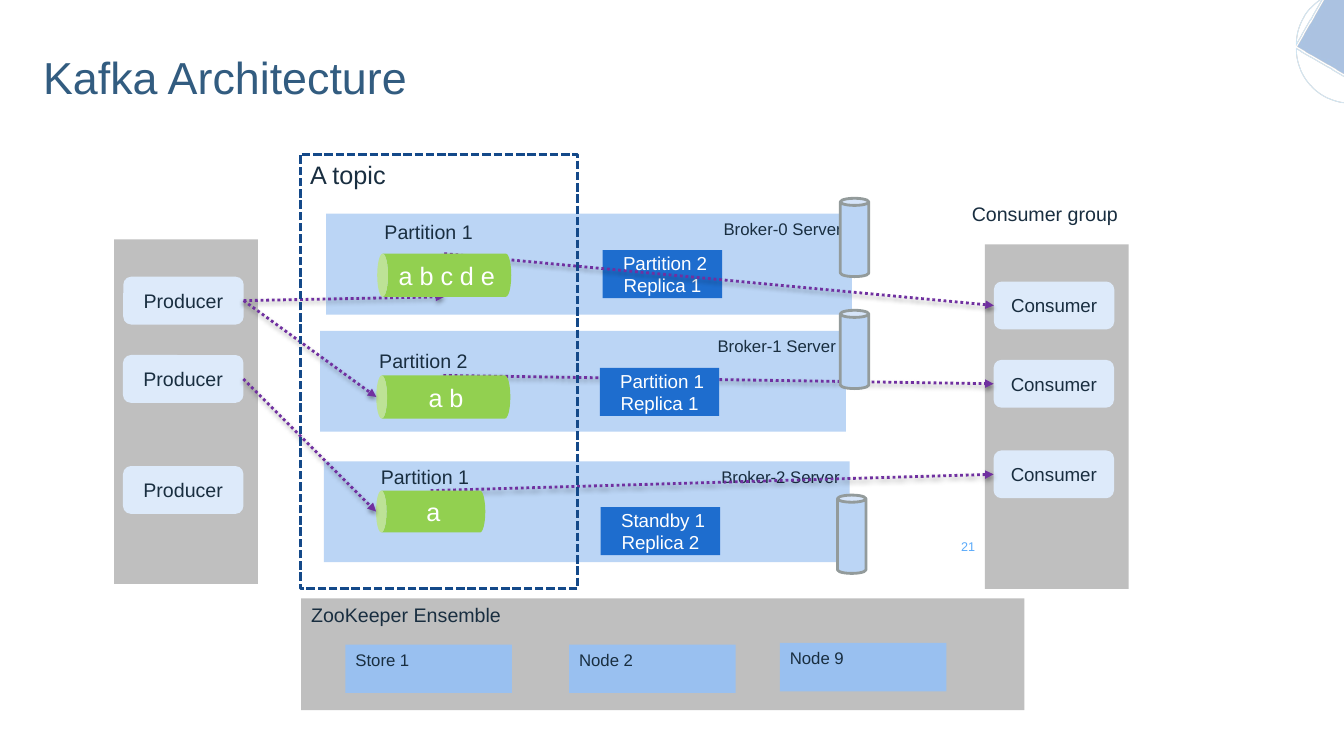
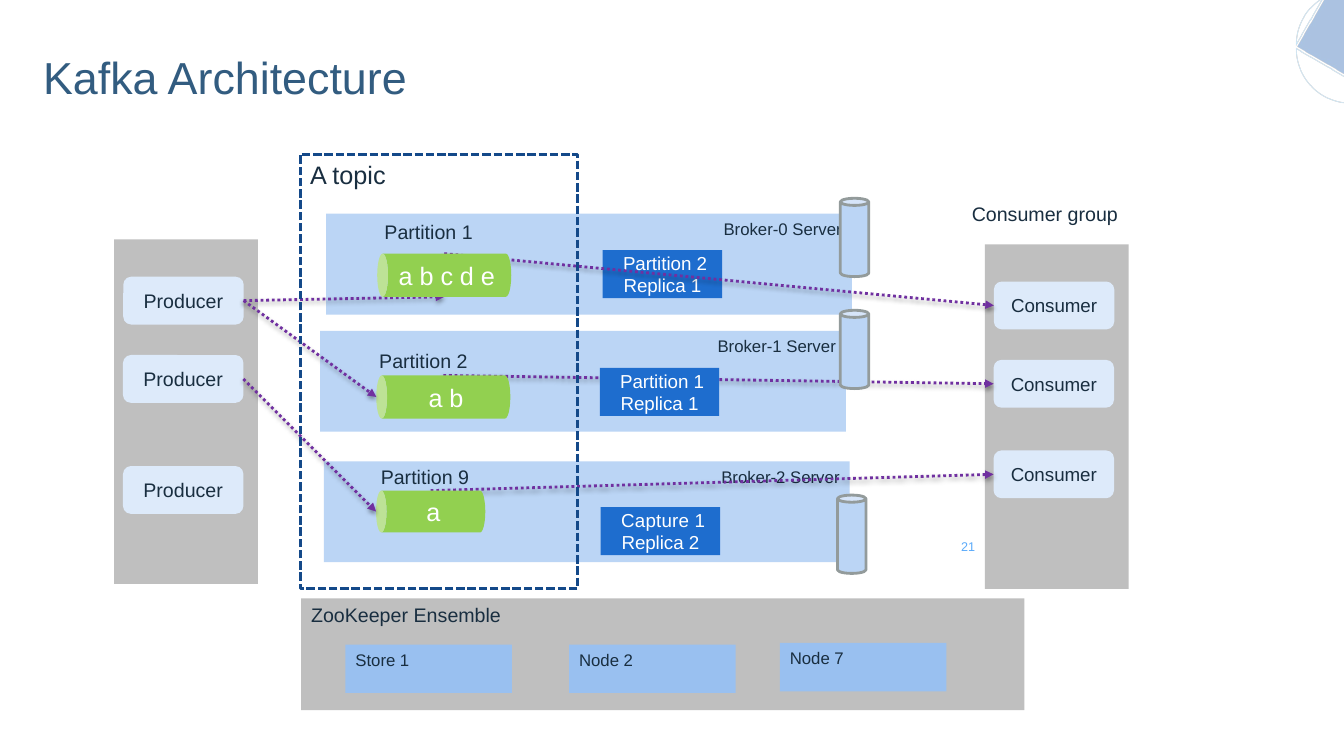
1 at (464, 478): 1 -> 9
Standby: Standby -> Capture
9: 9 -> 7
